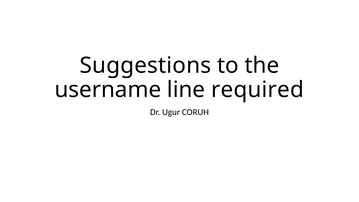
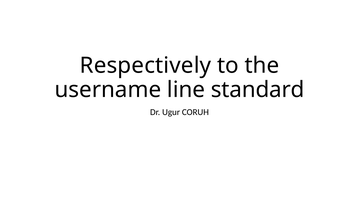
Suggestions: Suggestions -> Respectively
required: required -> standard
